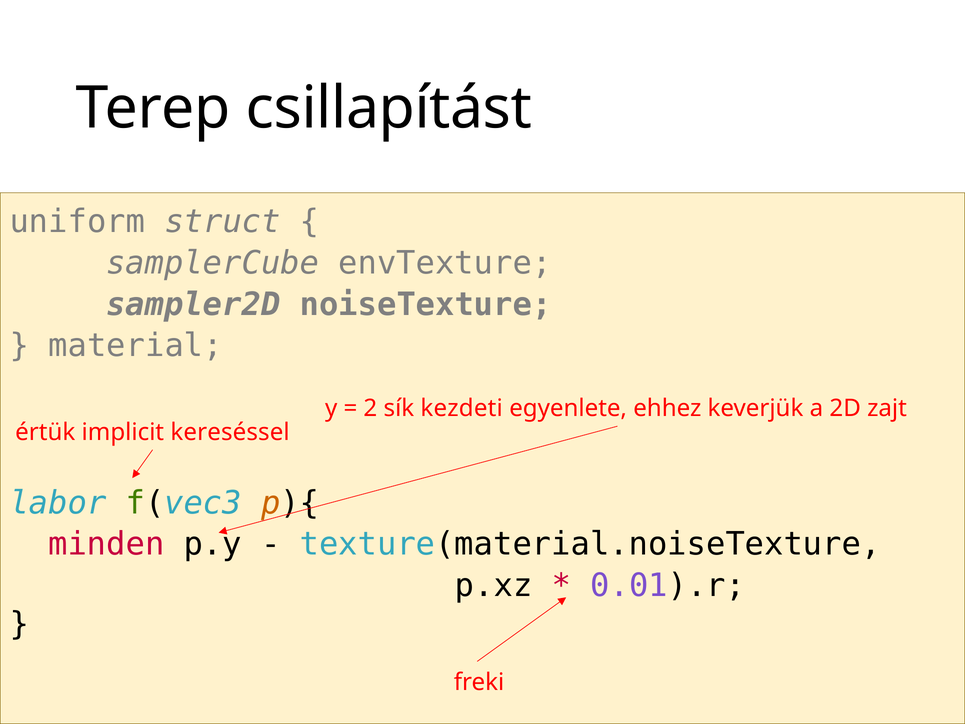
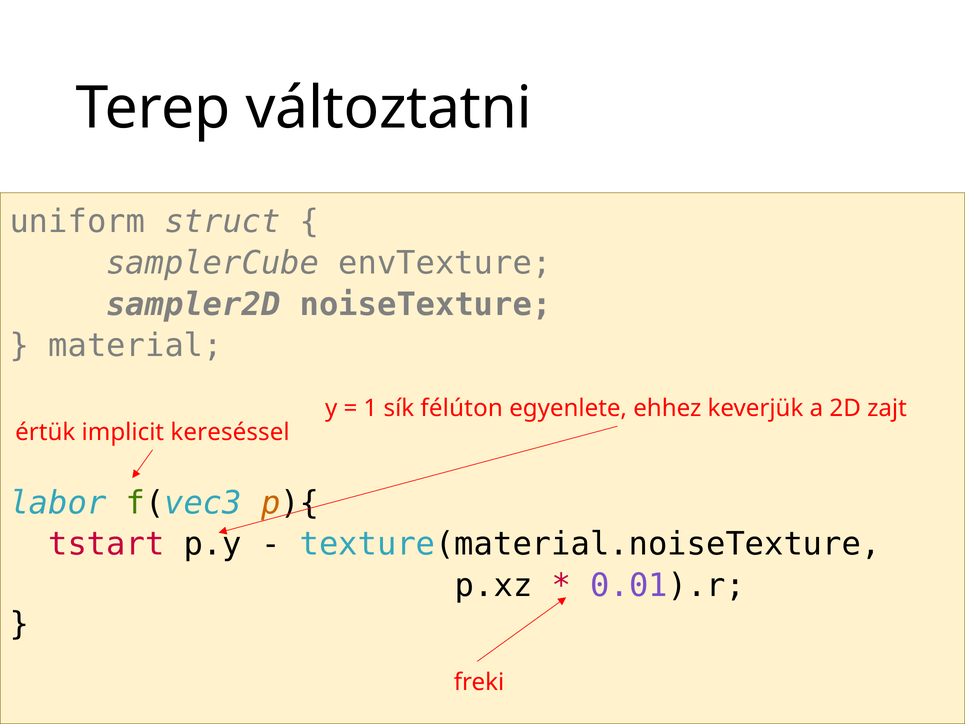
csillapítást: csillapítást -> változtatni
2: 2 -> 1
kezdeti: kezdeti -> félúton
minden: minden -> tstart
